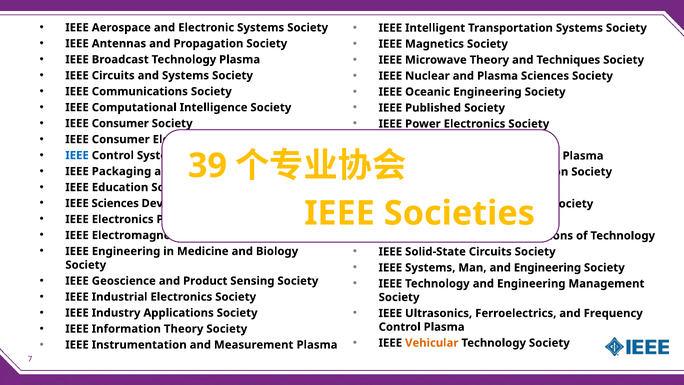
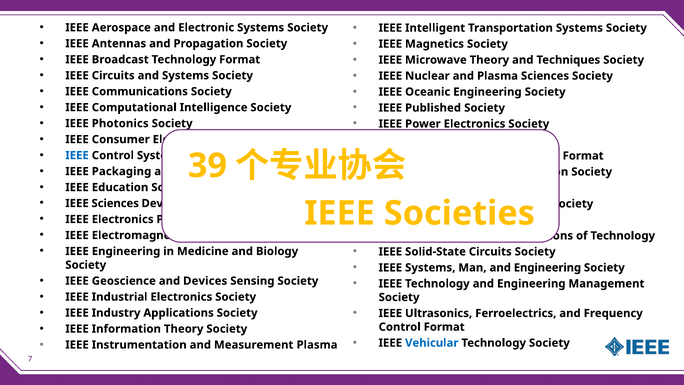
Technology Plasma: Plasma -> Format
Consumer at (120, 123): Consumer -> Photonics
Plasma at (583, 156): Plasma -> Format
and Product: Product -> Devices
Control Plasma: Plasma -> Format
Vehicular colour: orange -> blue
